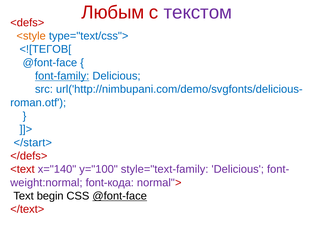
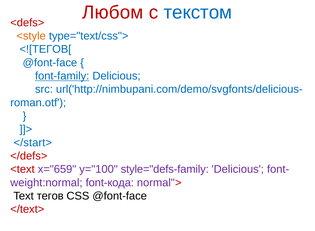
Любым: Любым -> Любом
текстом colour: purple -> blue
x="140: x="140 -> x="659
style="text-family: style="text-family -> style="defs-family
begin: begin -> тегов
@font-face at (120, 196) underline: present -> none
